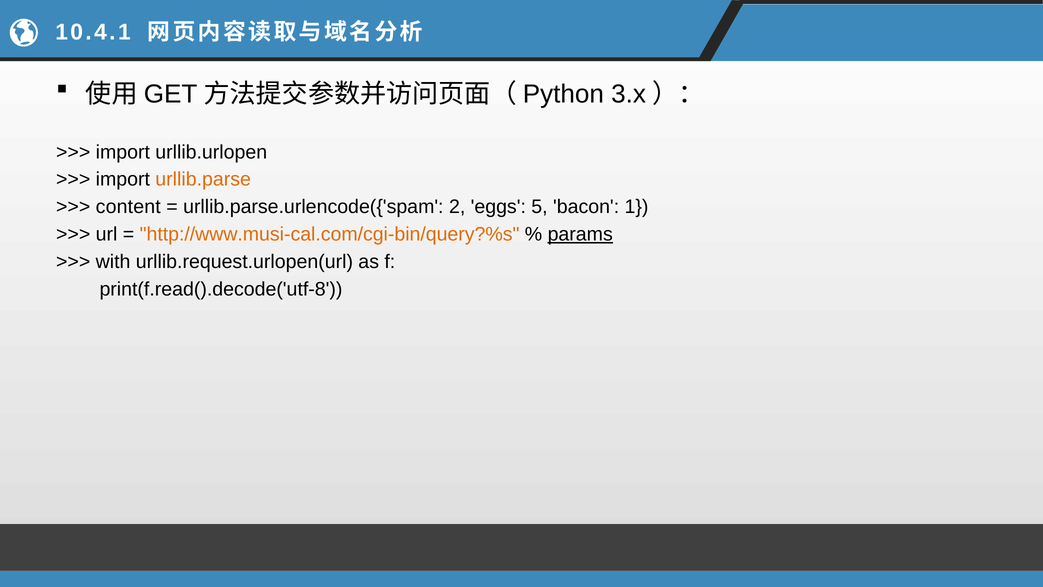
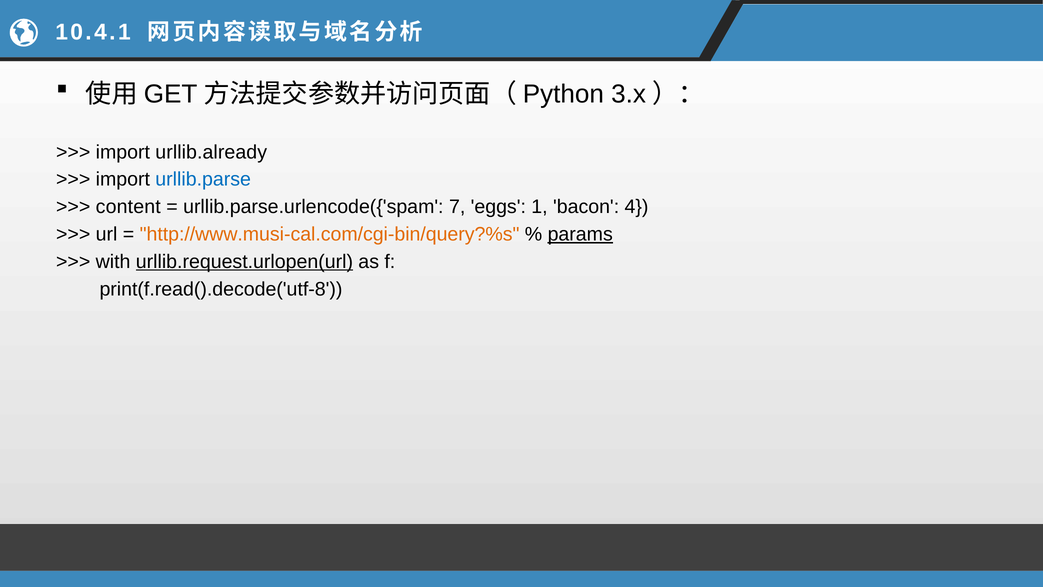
urllib.urlopen: urllib.urlopen -> urllib.already
urllib.parse colour: orange -> blue
2: 2 -> 7
5: 5 -> 1
1: 1 -> 4
urllib.request.urlopen(url underline: none -> present
